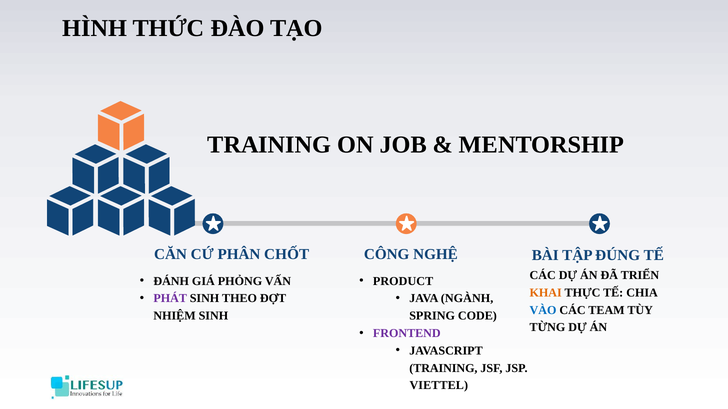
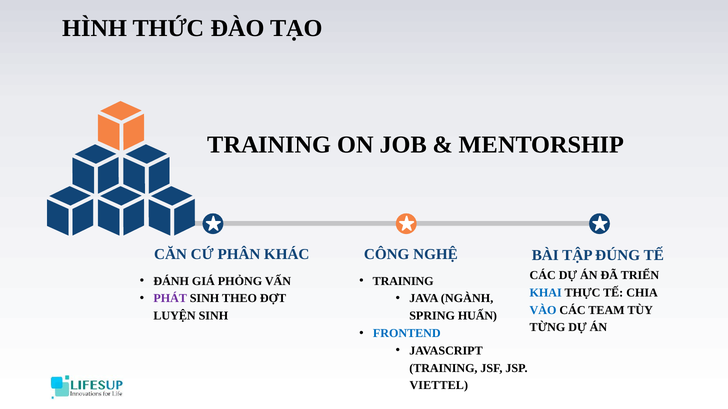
CHỐT: CHỐT -> KHÁC
PRODUCT at (403, 281): PRODUCT -> TRAINING
KHAI colour: orange -> blue
NHIỆM: NHIỆM -> LUYỆN
CODE: CODE -> HUẤN
FRONTEND colour: purple -> blue
